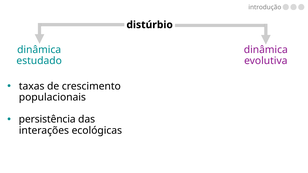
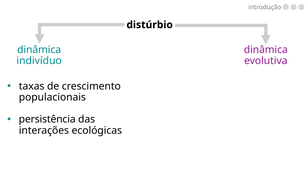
estudado: estudado -> indivíduo
